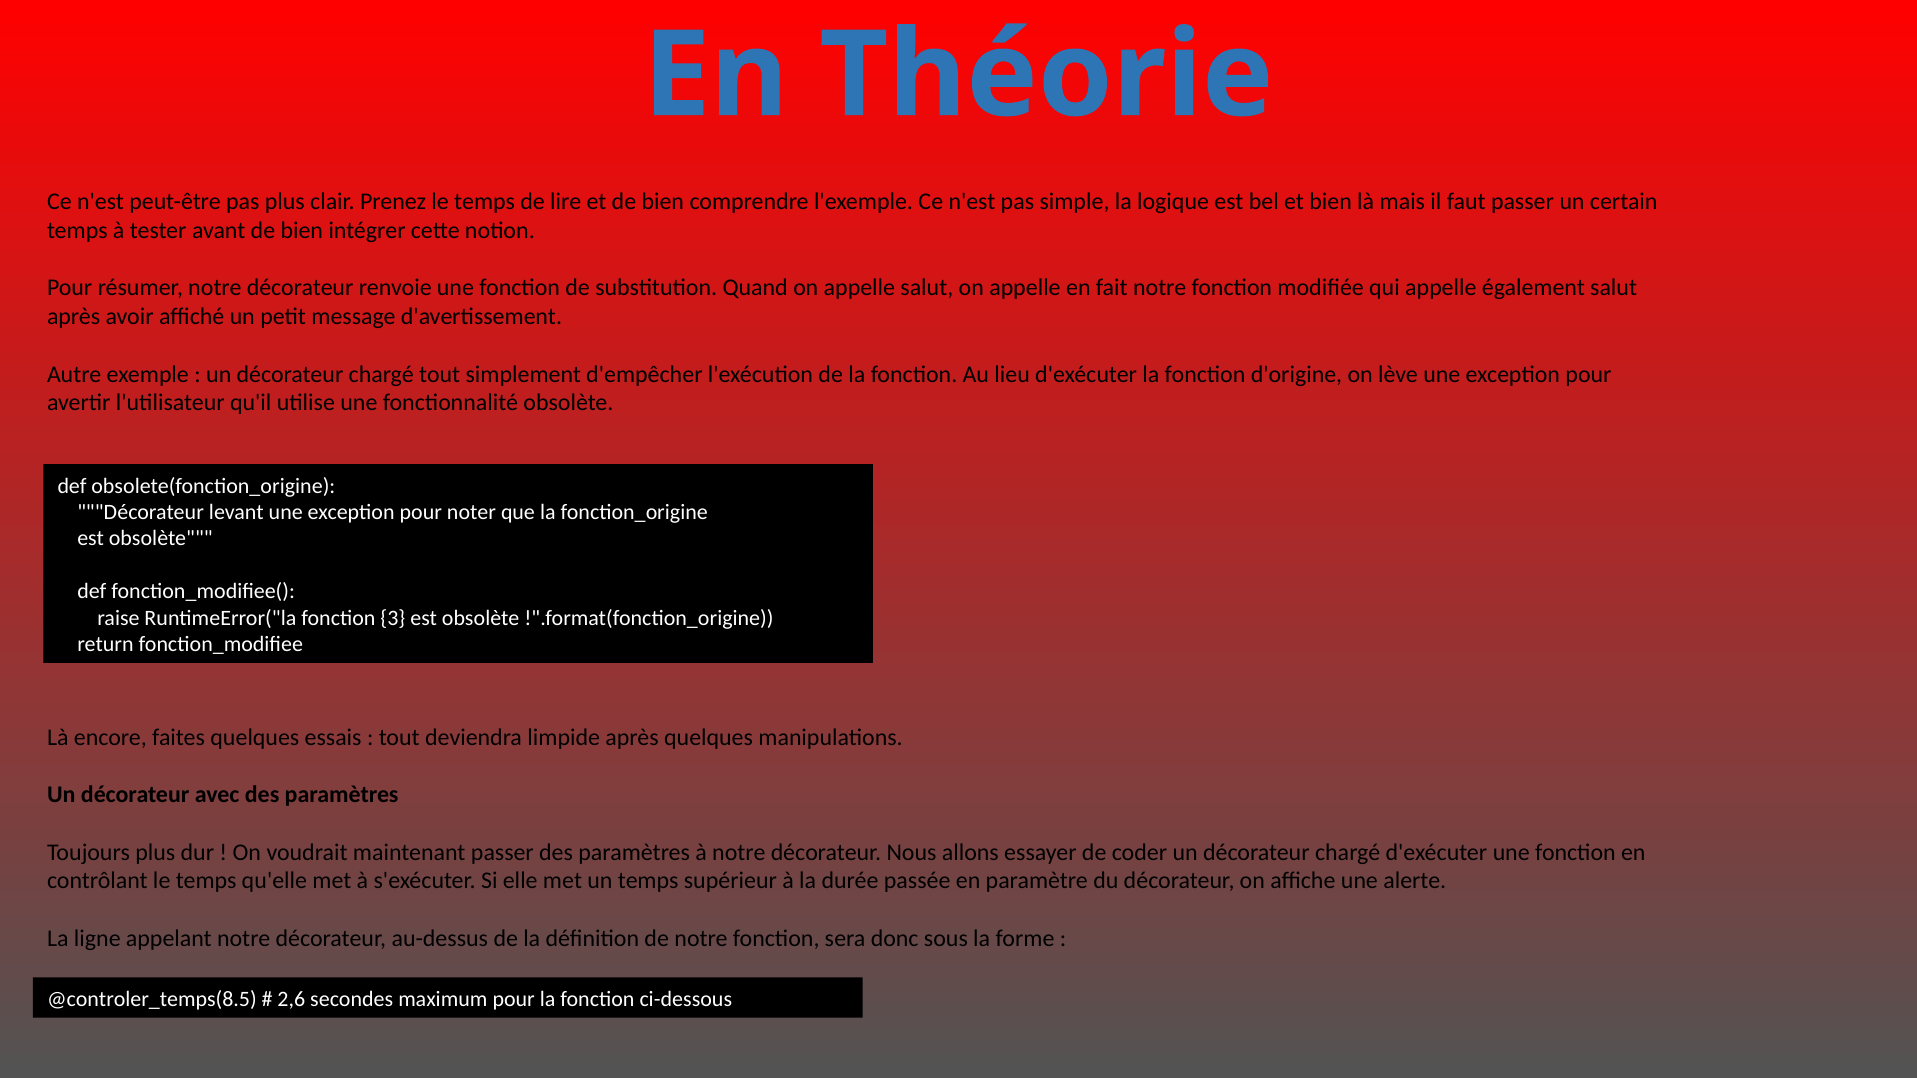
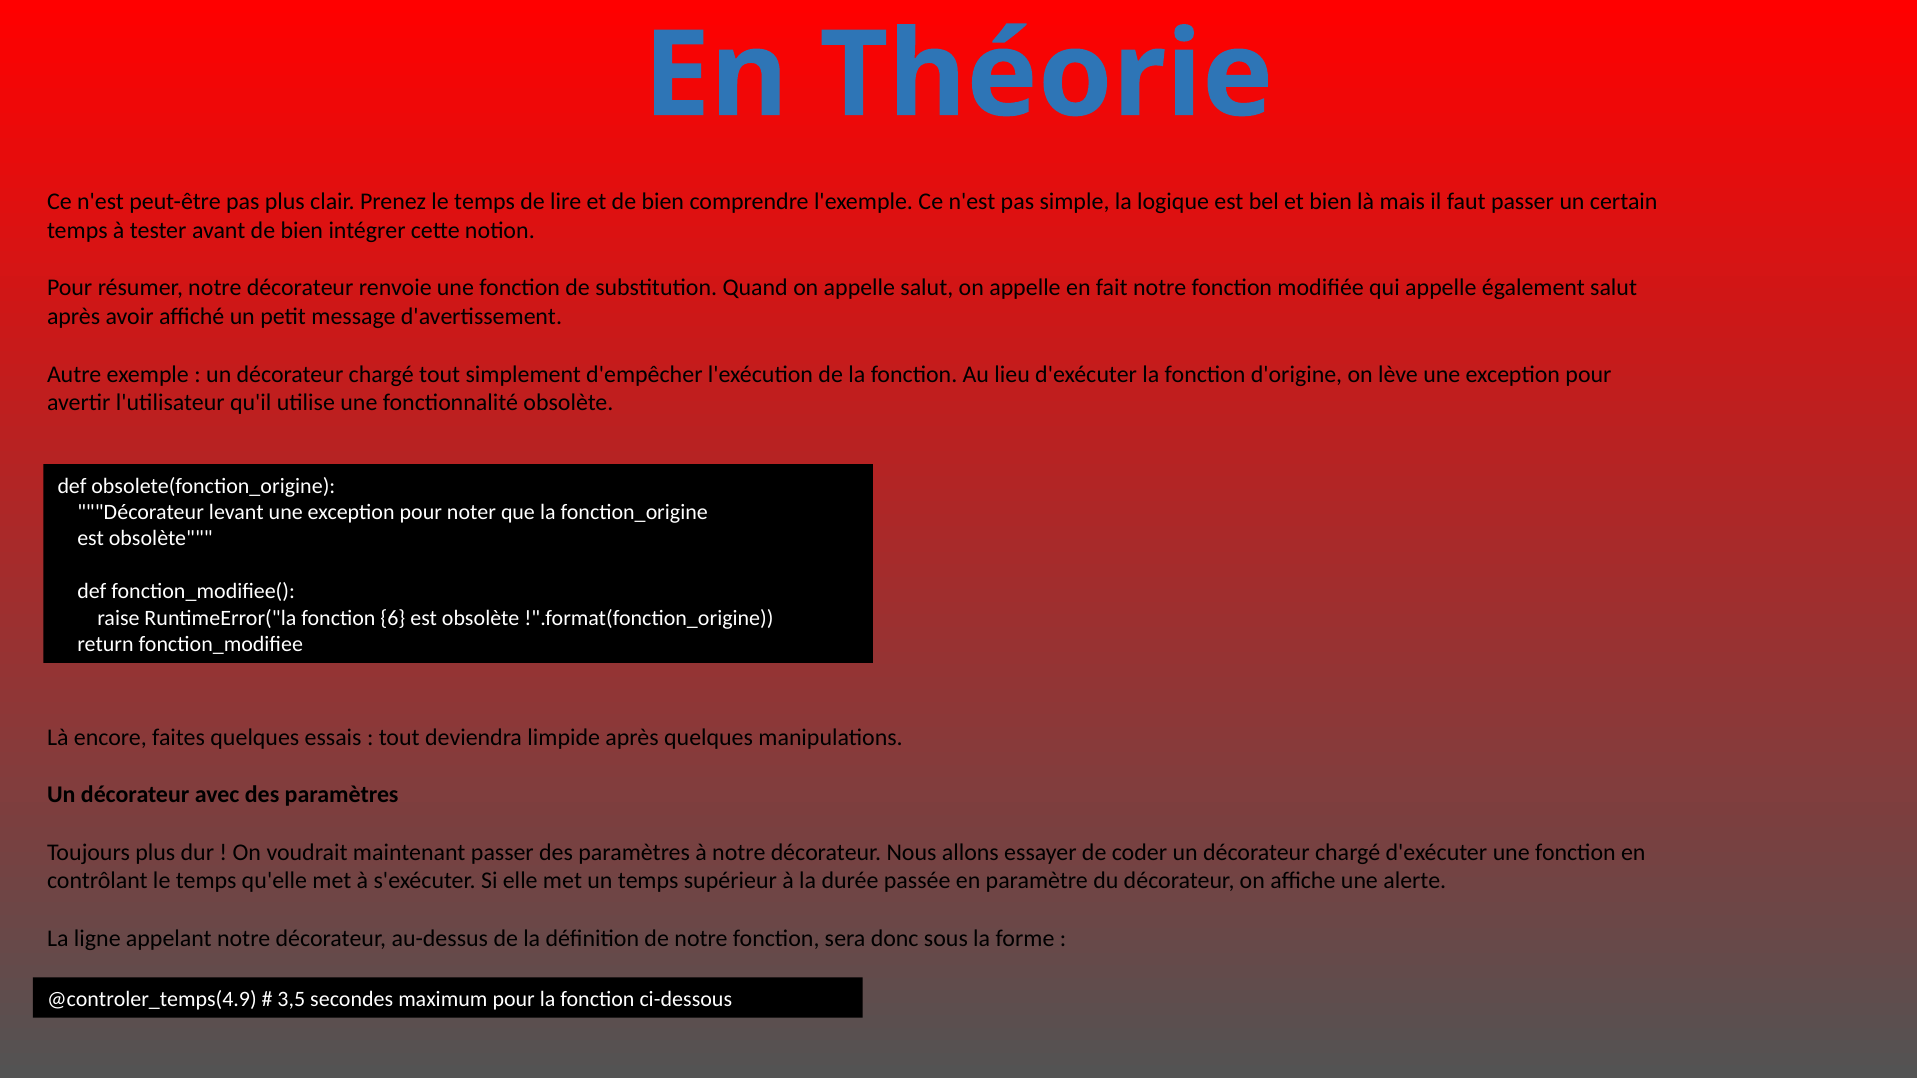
3: 3 -> 6
@controler_temps(8.5: @controler_temps(8.5 -> @controler_temps(4.9
2,6: 2,6 -> 3,5
